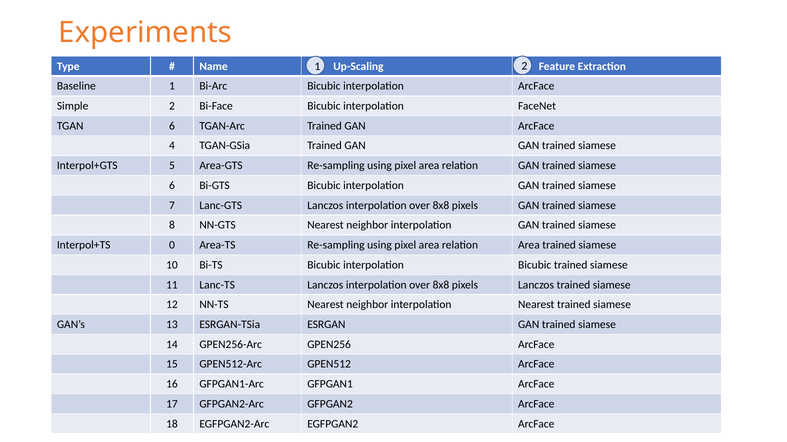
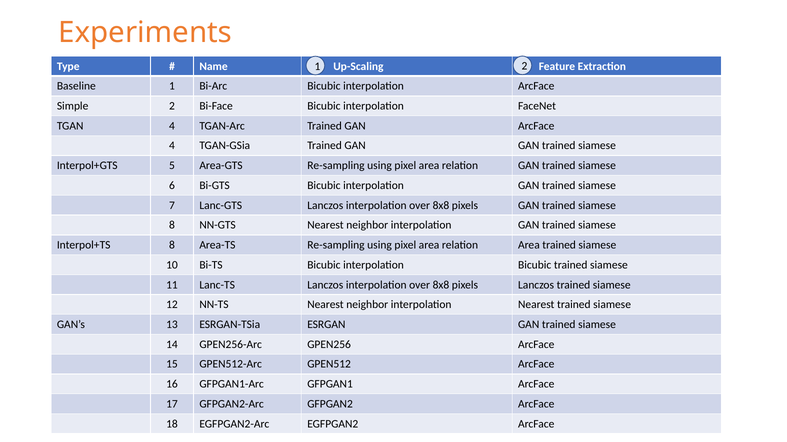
TGAN 6: 6 -> 4
Interpol+TS 0: 0 -> 8
